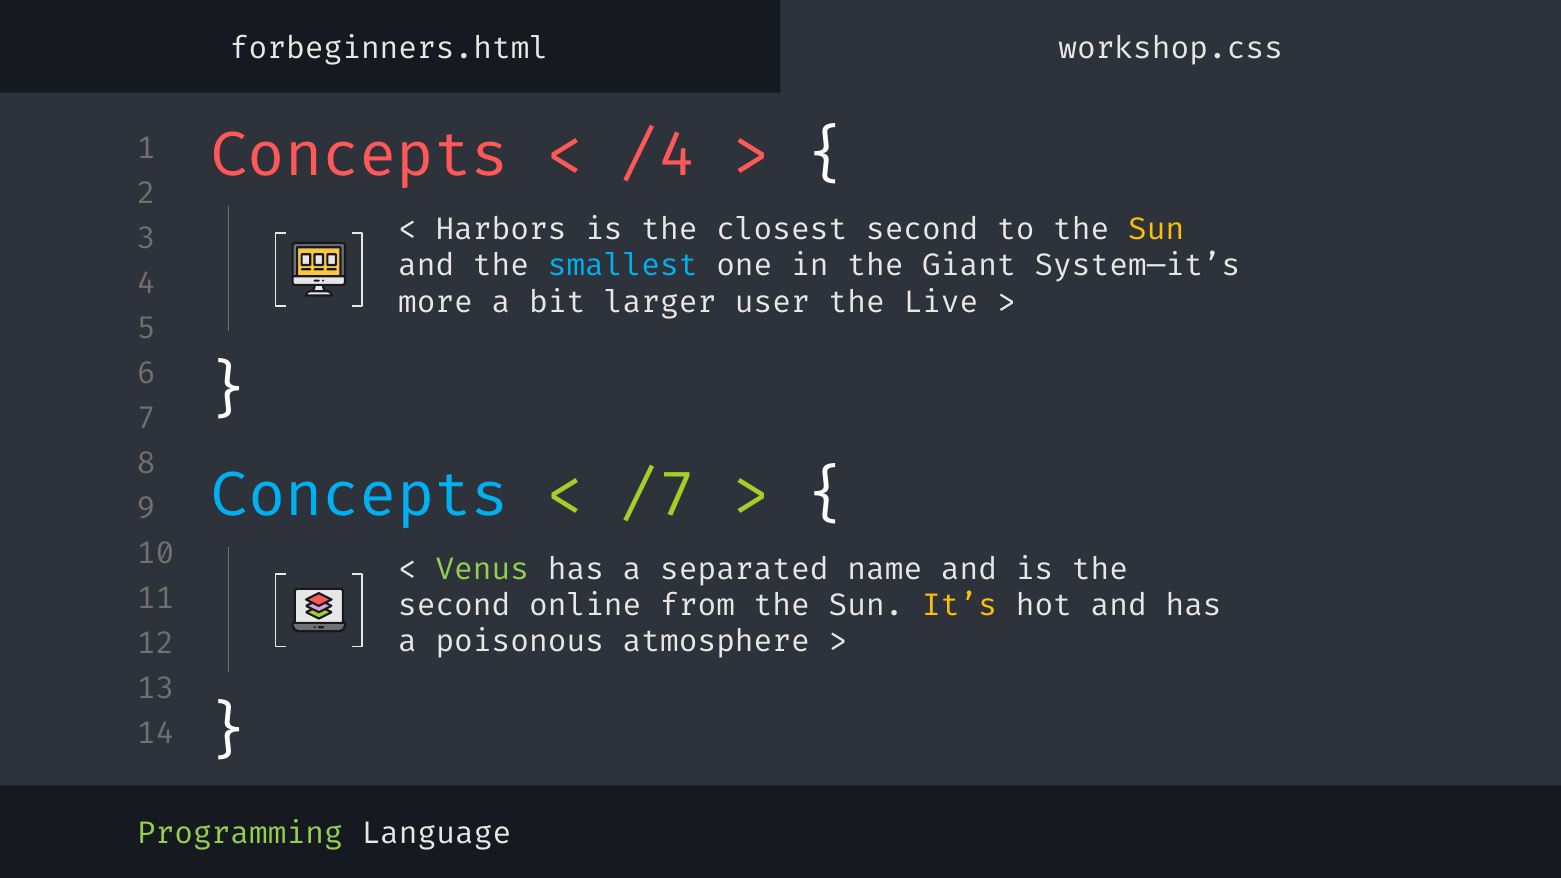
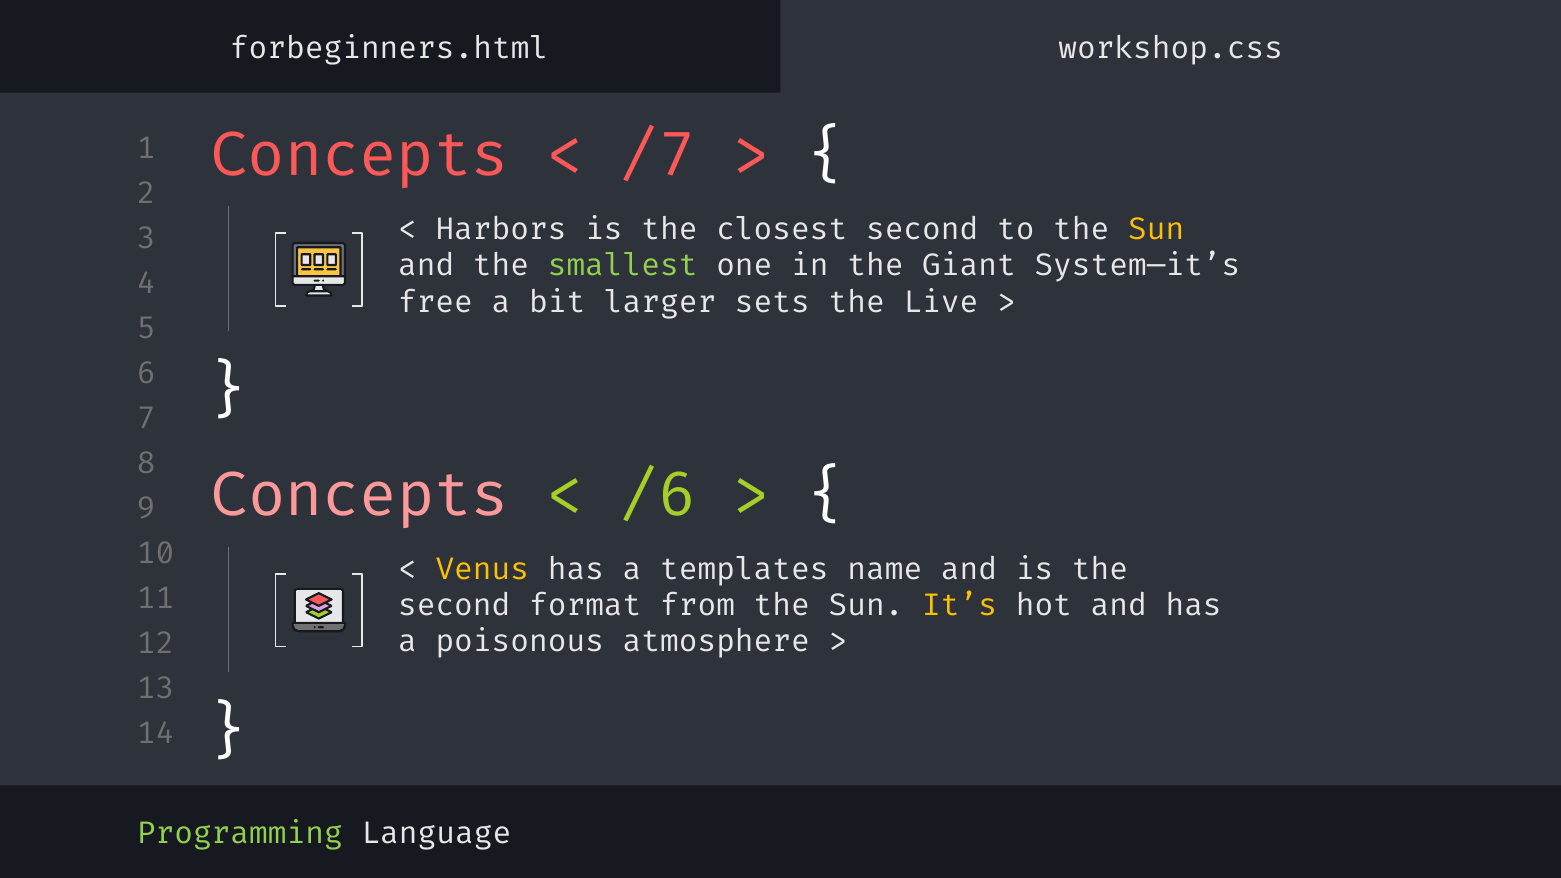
/4: /4 -> /7
smallest colour: light blue -> light green
more: more -> free
user: user -> sets
Concepts at (360, 495) colour: light blue -> pink
/7: /7 -> /6
Venus colour: light green -> yellow
separated: separated -> templates
online: online -> format
